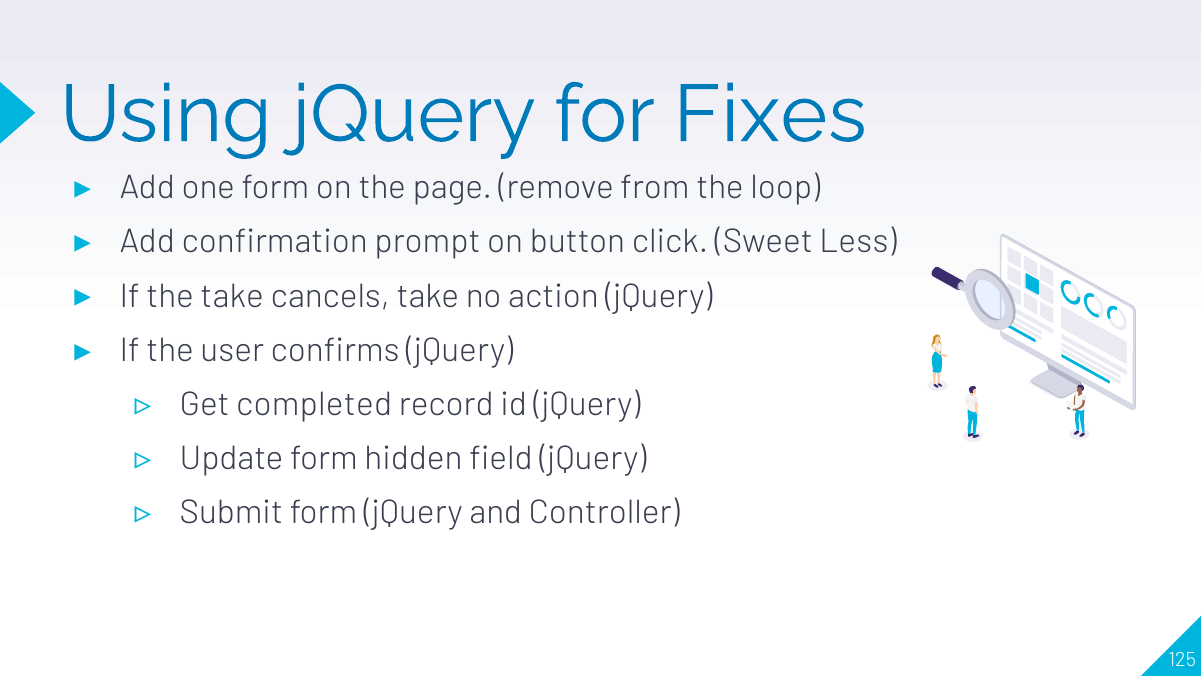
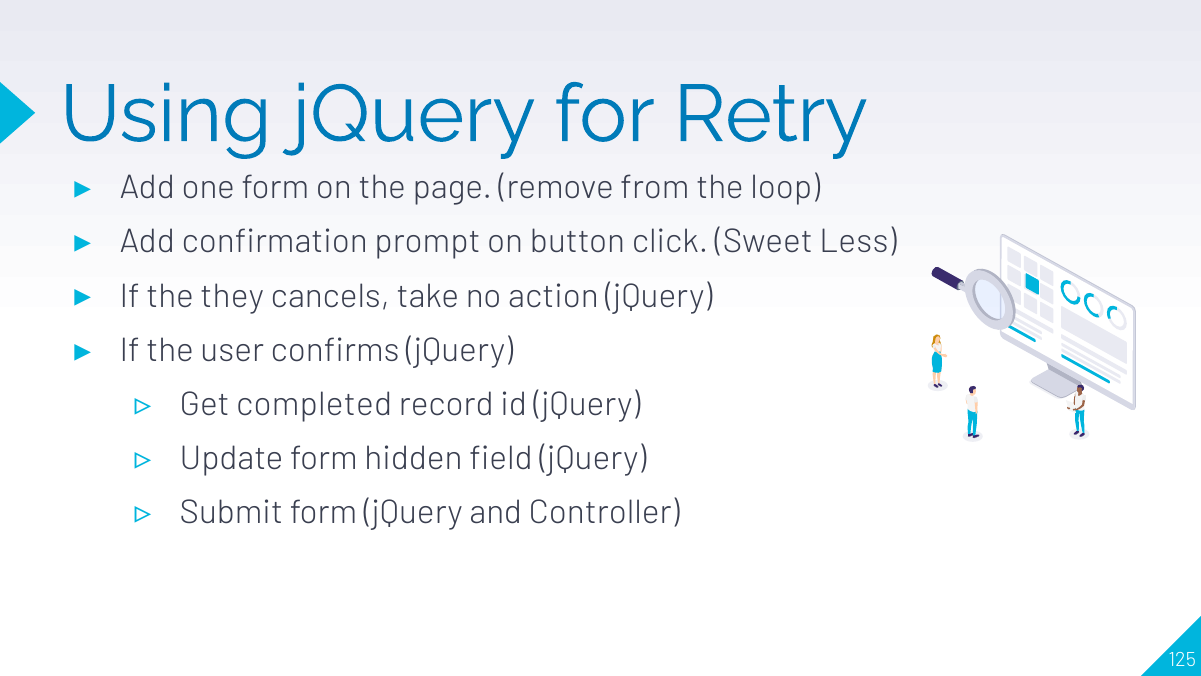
Fixes: Fixes -> Retry
the take: take -> they
